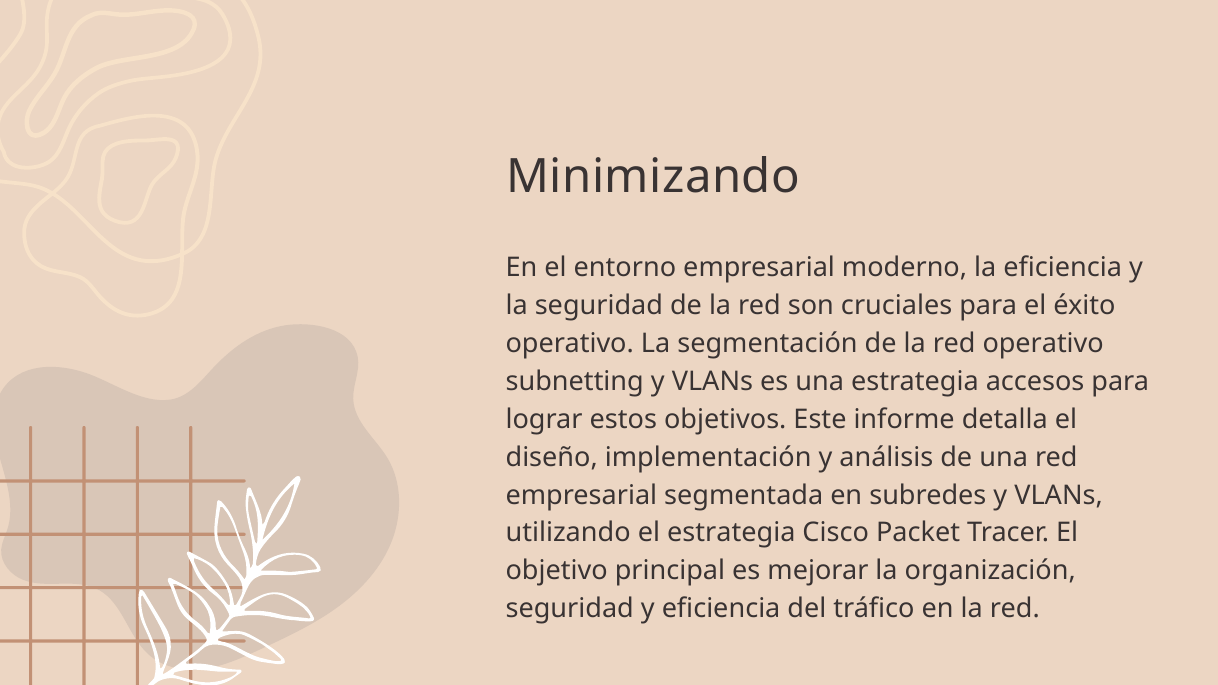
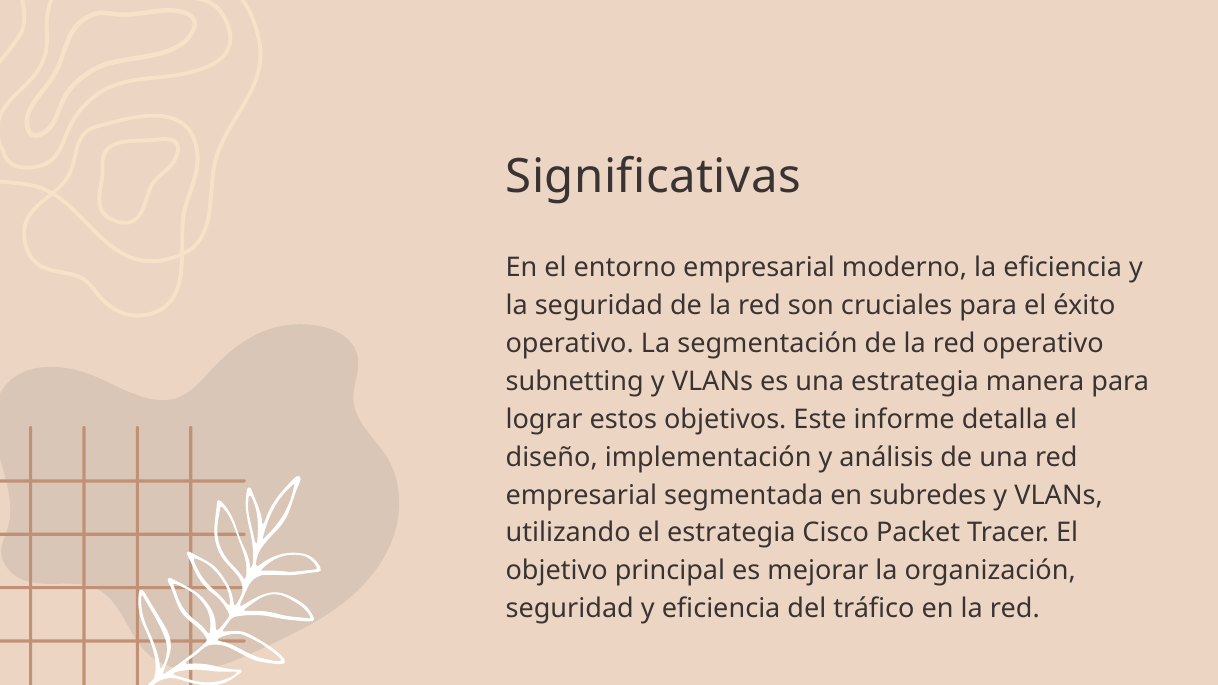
Minimizando: Minimizando -> Significativas
accesos: accesos -> manera
